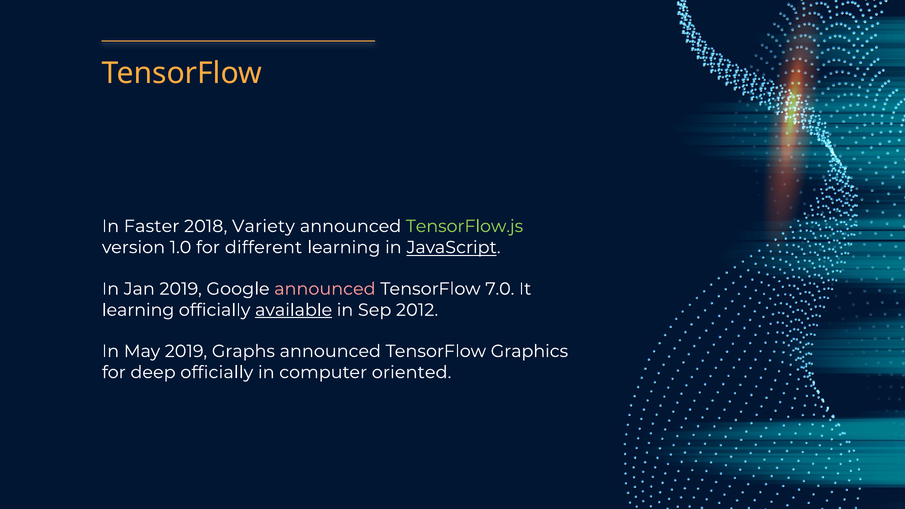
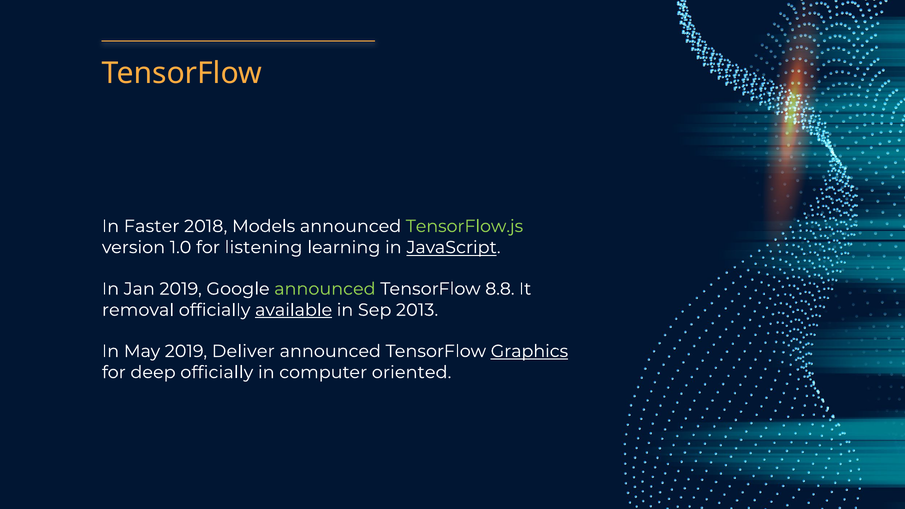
Variety: Variety -> Models
different: different -> listening
announced at (325, 289) colour: pink -> light green
7.0: 7.0 -> 8.8
learning at (138, 310): learning -> removal
2012: 2012 -> 2013
Graphs: Graphs -> Deliver
Graphics underline: none -> present
